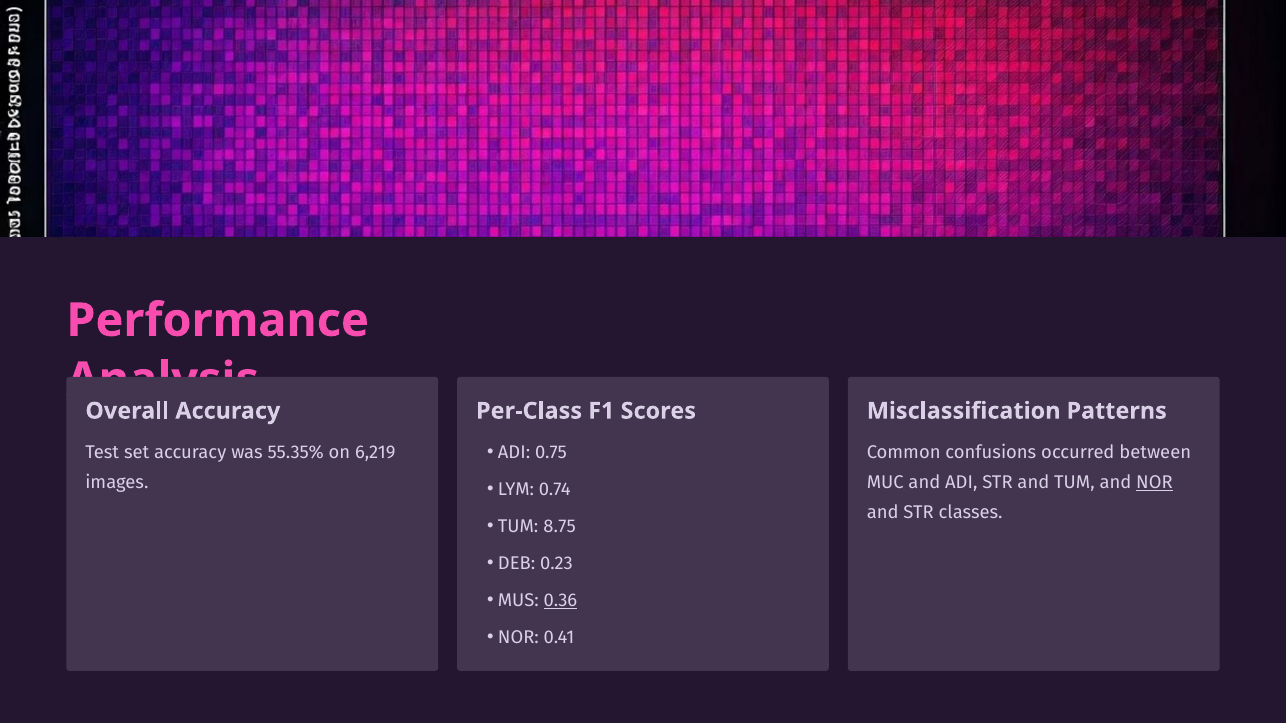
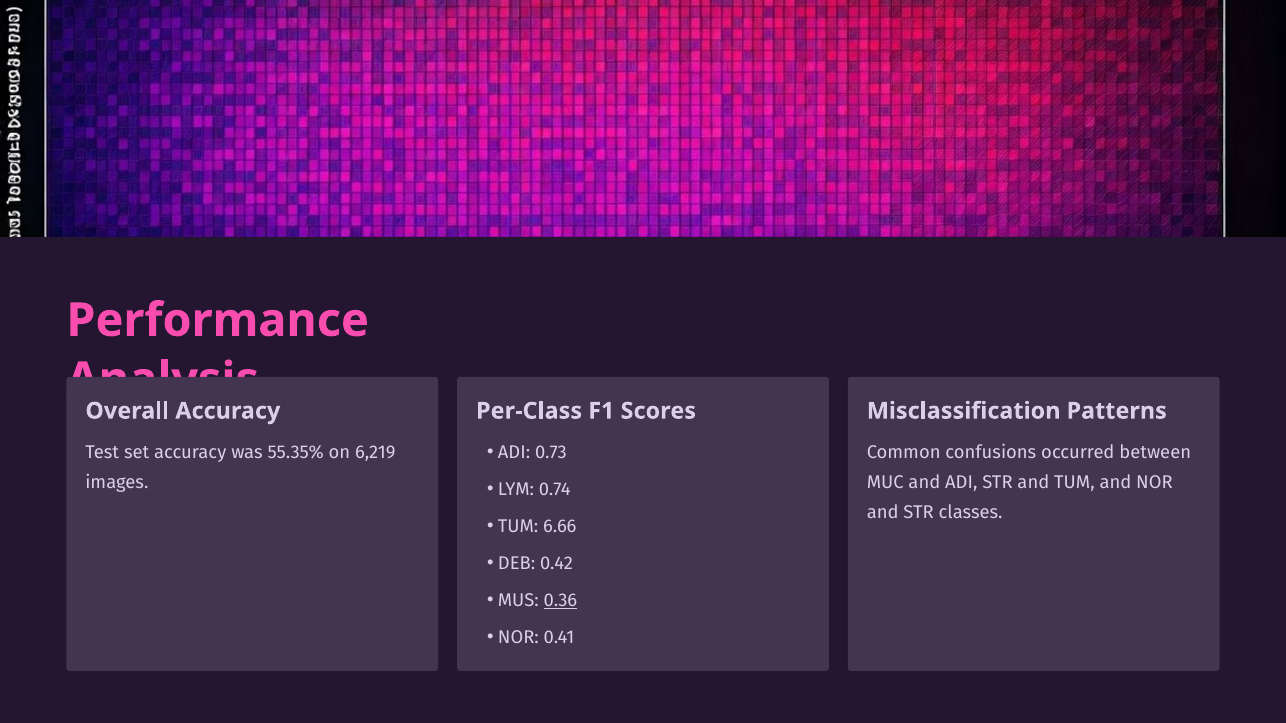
0.75: 0.75 -> 0.73
NOR at (1154, 483) underline: present -> none
8.75: 8.75 -> 6.66
0.23: 0.23 -> 0.42
